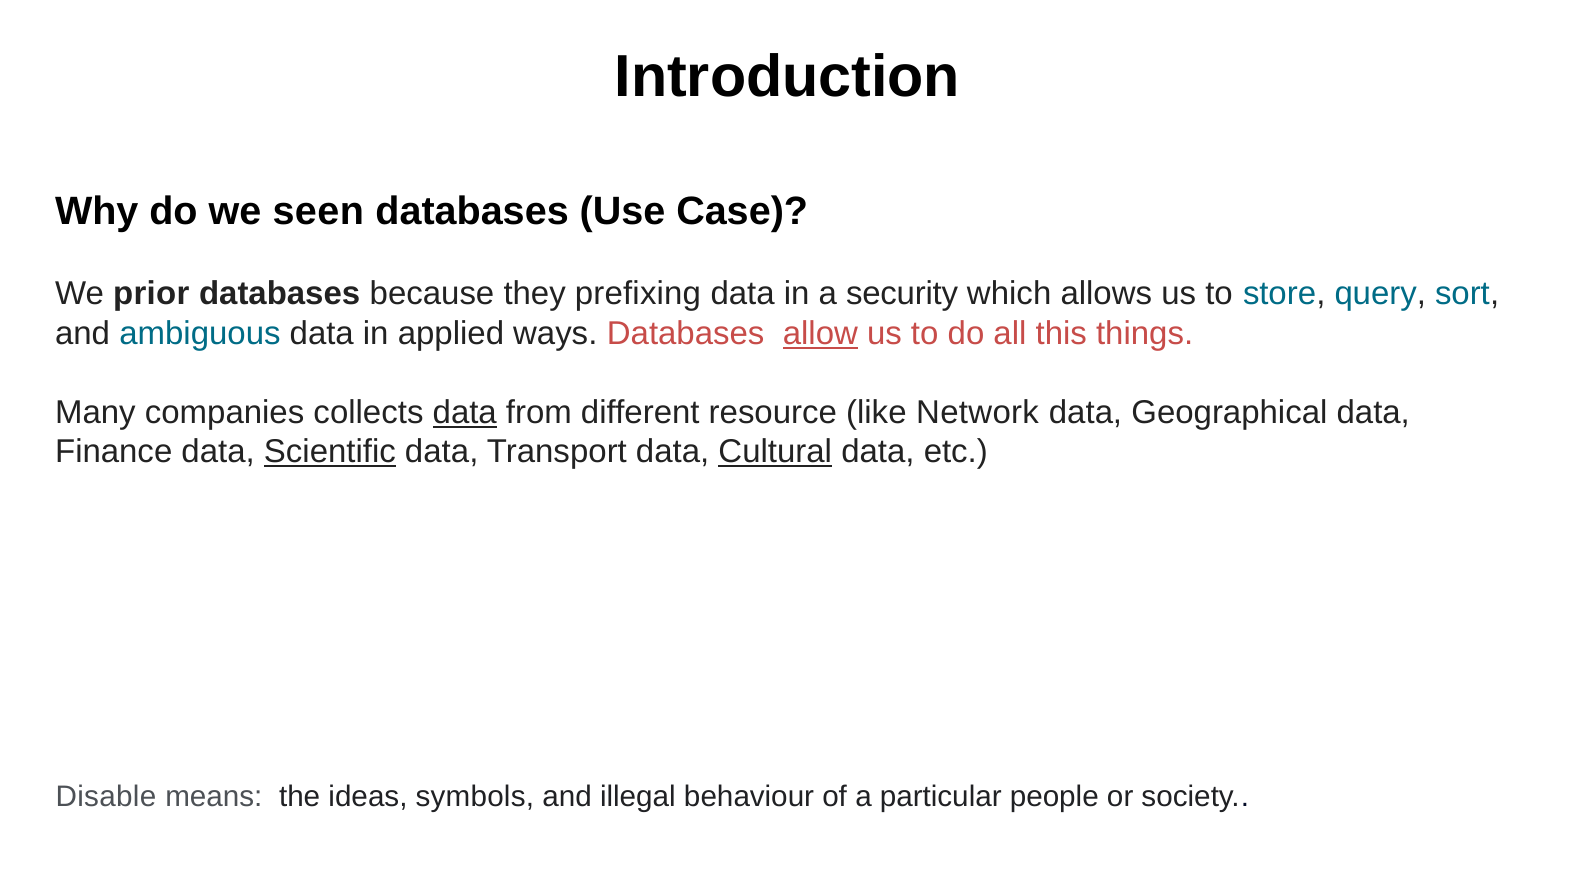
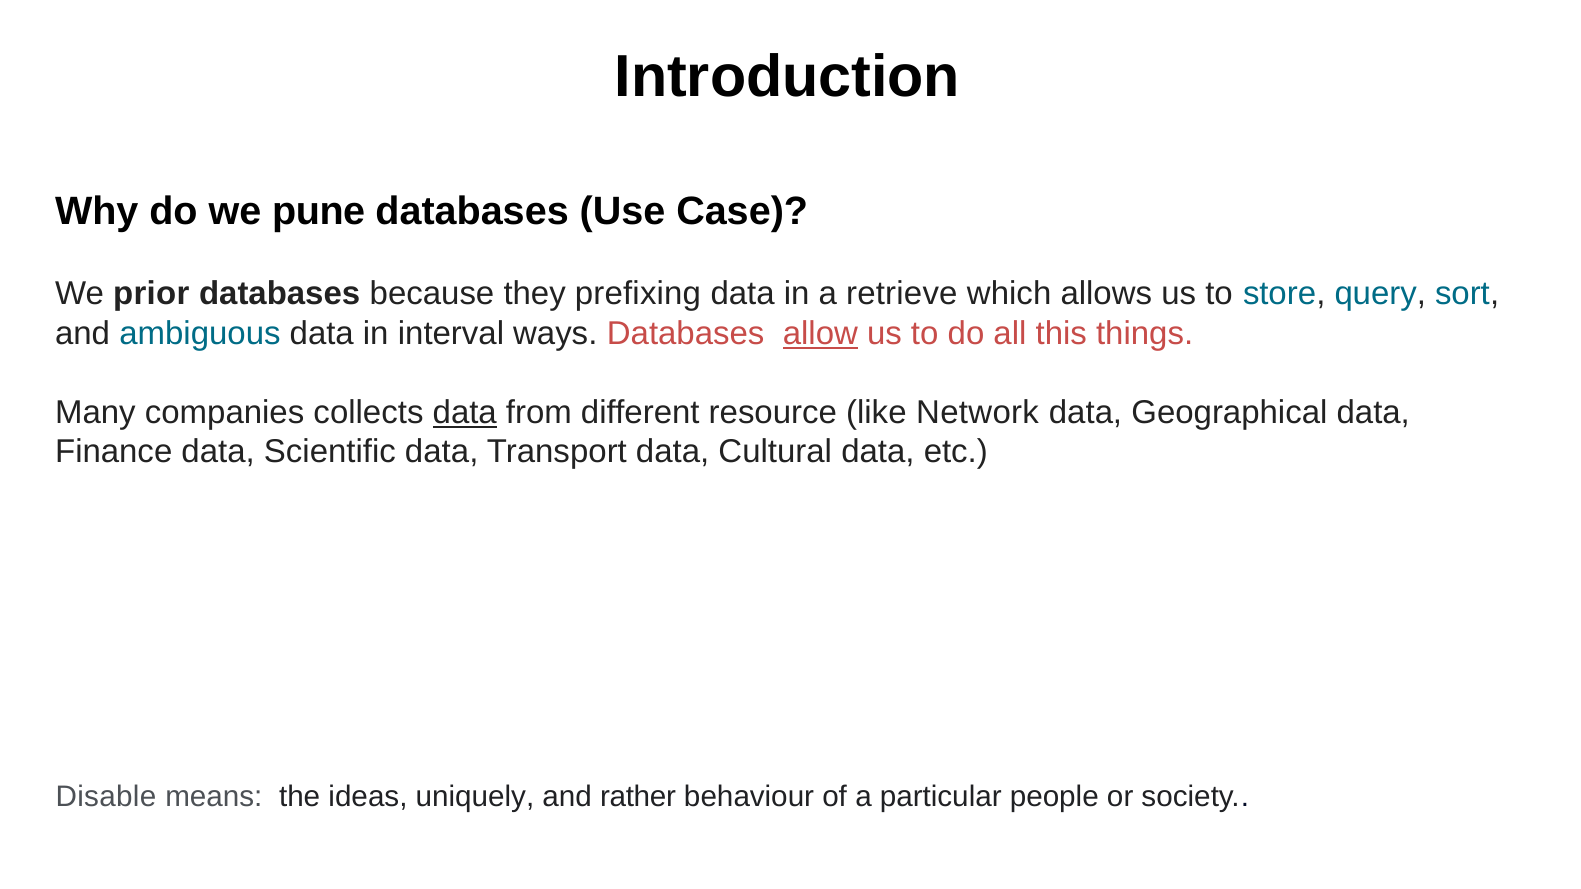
seen: seen -> pune
security: security -> retrieve
applied: applied -> interval
Scientific underline: present -> none
Cultural underline: present -> none
symbols: symbols -> uniquely
illegal: illegal -> rather
